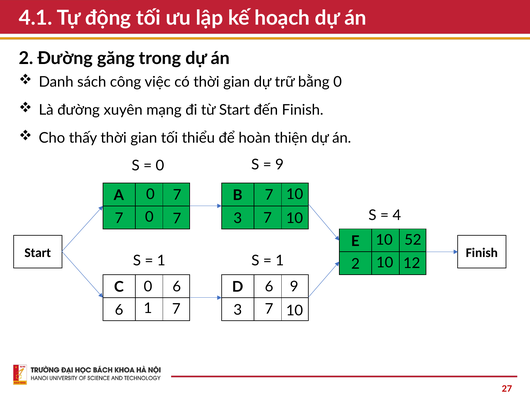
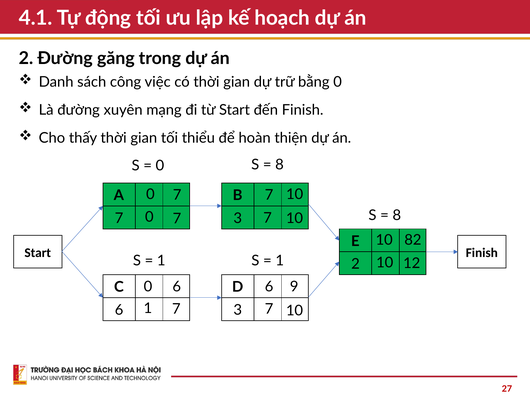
9 at (280, 165): 9 -> 8
4 at (397, 216): 4 -> 8
52: 52 -> 82
